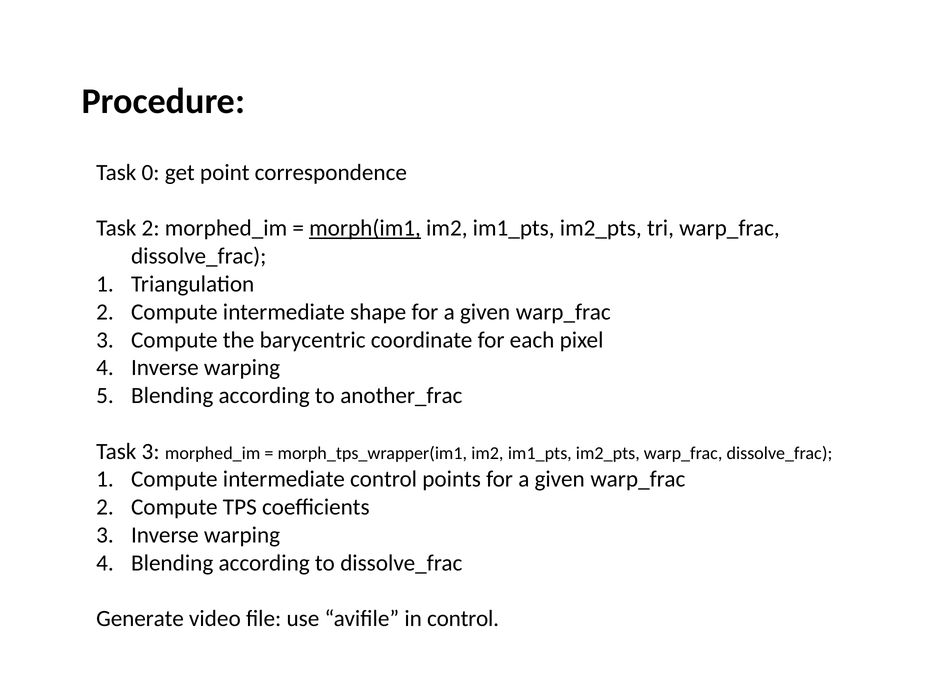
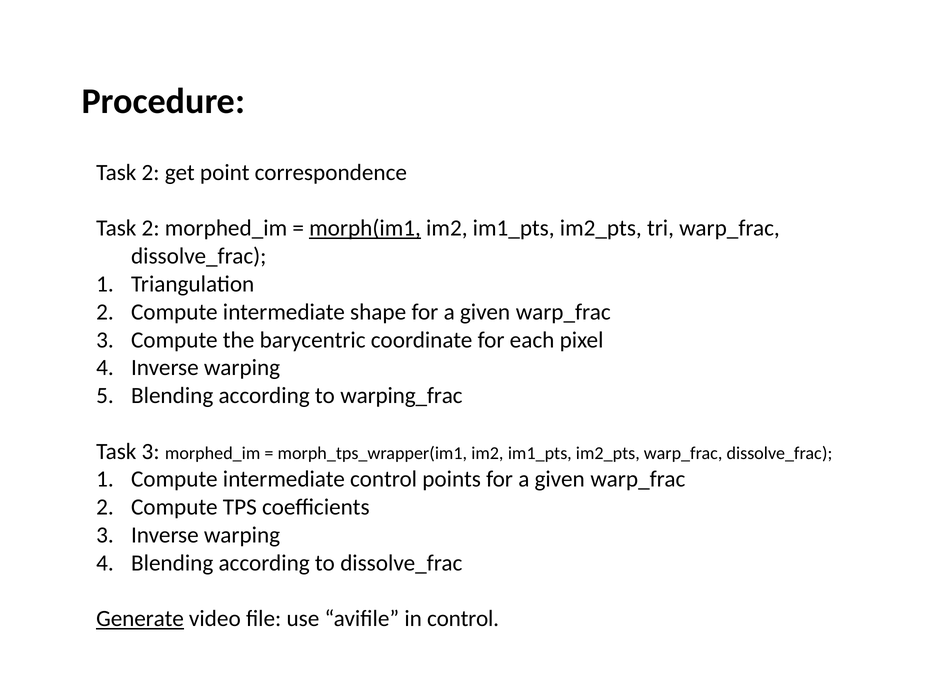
0 at (151, 173): 0 -> 2
another_frac: another_frac -> warping_frac
Generate underline: none -> present
